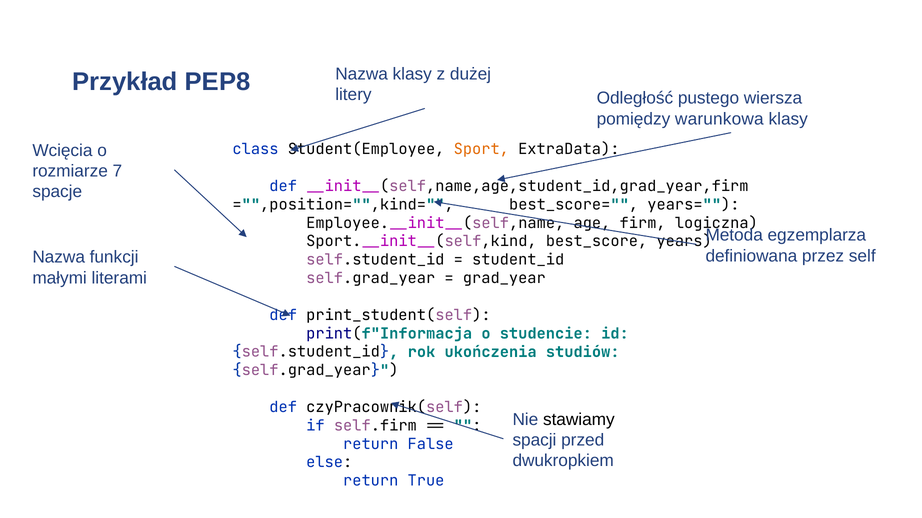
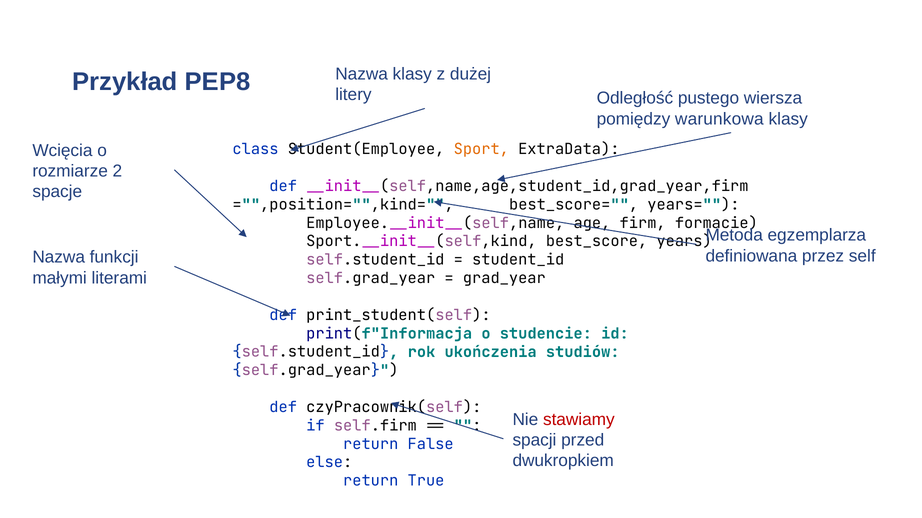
7: 7 -> 2
logiczna: logiczna -> formacie
stawiamy colour: black -> red
